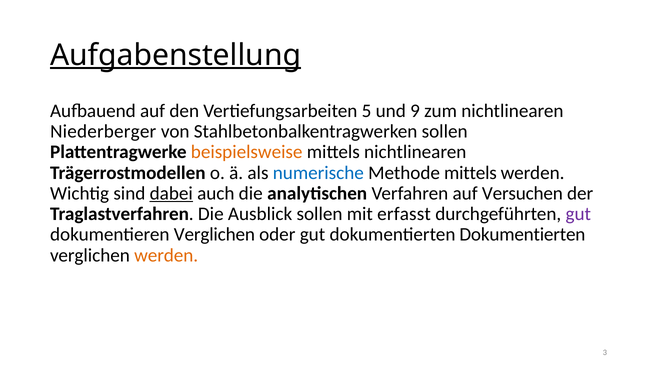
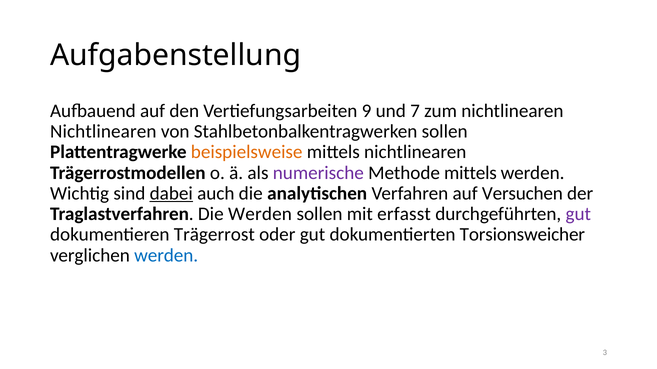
Aufgabenstellung underline: present -> none
5: 5 -> 9
9: 9 -> 7
Niederberger at (103, 132): Niederberger -> Nichtlinearen
numerische colour: blue -> purple
Die Ausblick: Ausblick -> Werden
dokumentieren Verglichen: Verglichen -> Trägerrost
dokumentierten Dokumentierten: Dokumentierten -> Torsionsweicher
werden at (166, 256) colour: orange -> blue
